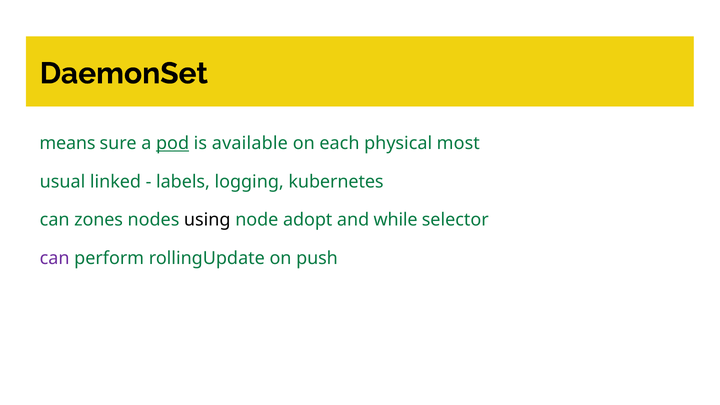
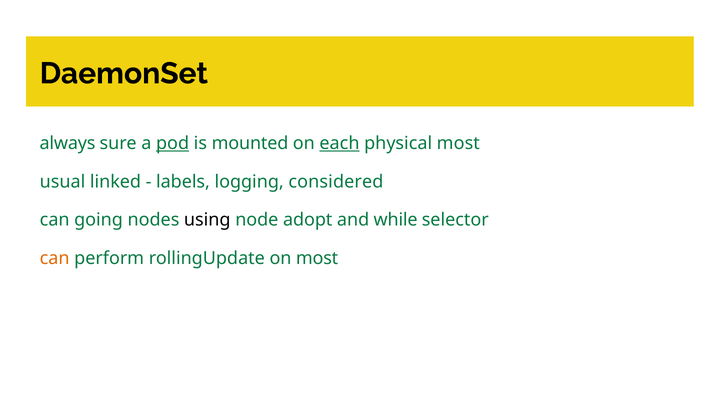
means: means -> always
available: available -> mounted
each underline: none -> present
kubernetes: kubernetes -> considered
zones: zones -> going
can at (55, 258) colour: purple -> orange
on push: push -> most
